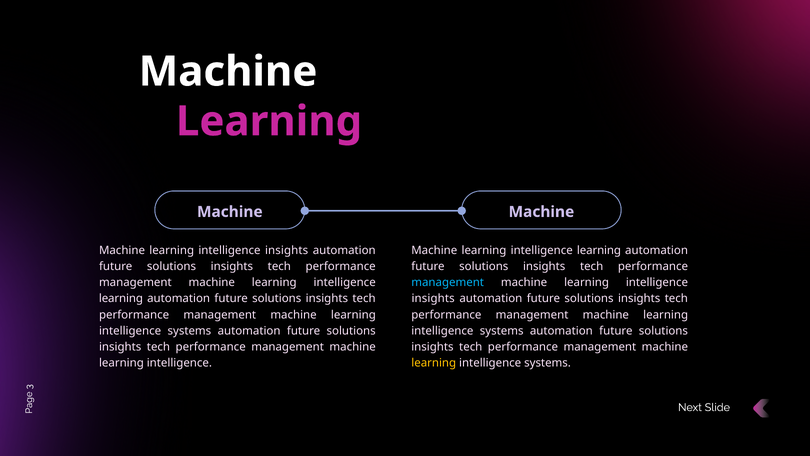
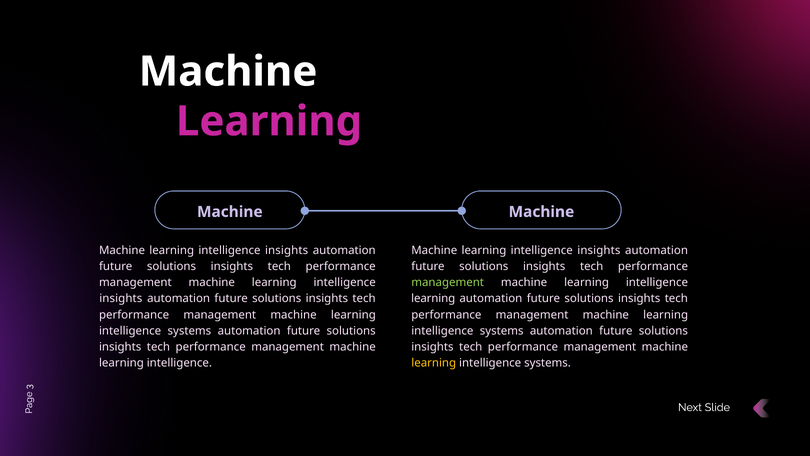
learning at (599, 250): learning -> insights
management at (448, 282) colour: light blue -> light green
learning at (121, 298): learning -> insights
insights at (433, 298): insights -> learning
